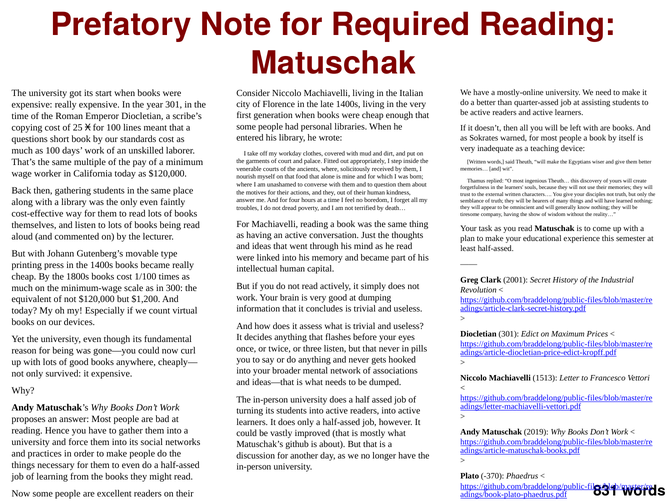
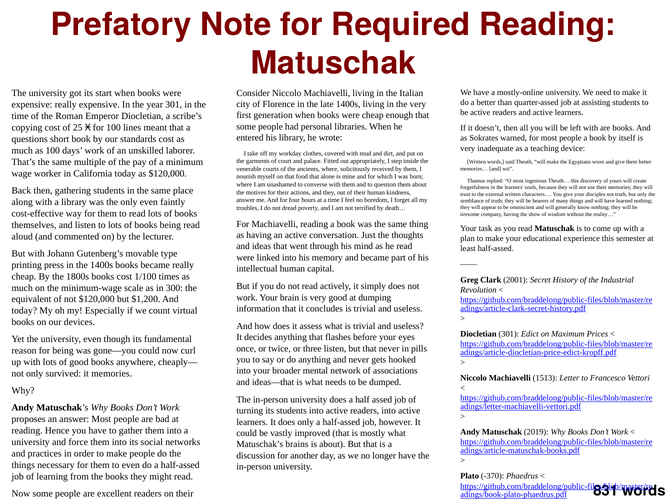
it expensive: expensive -> memories
github: github -> brains
